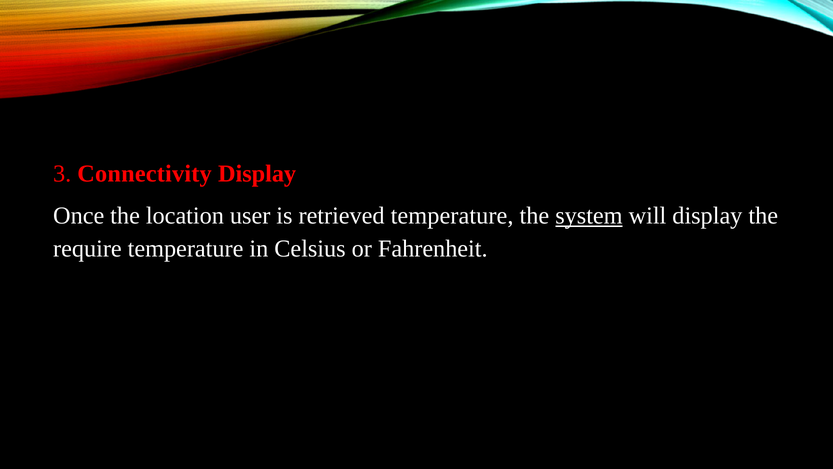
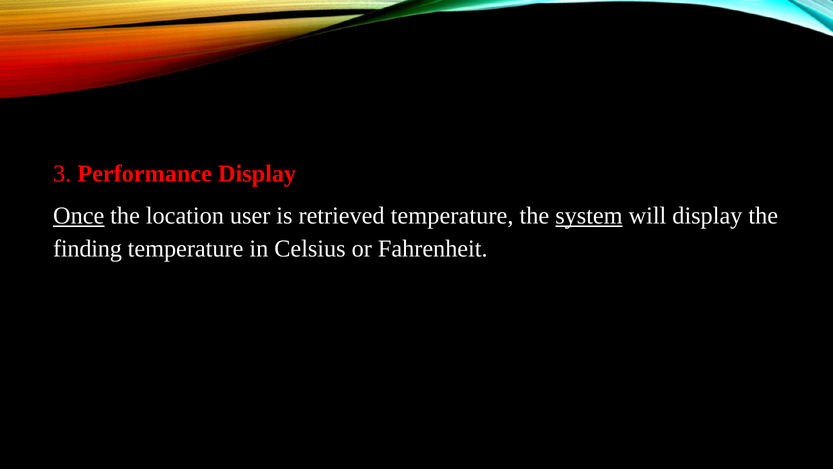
Connectivity: Connectivity -> Performance
Once underline: none -> present
require: require -> finding
